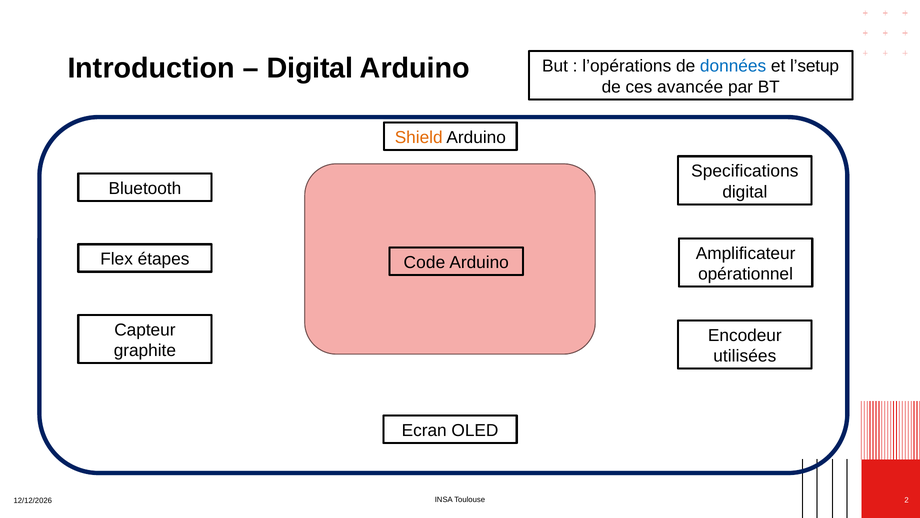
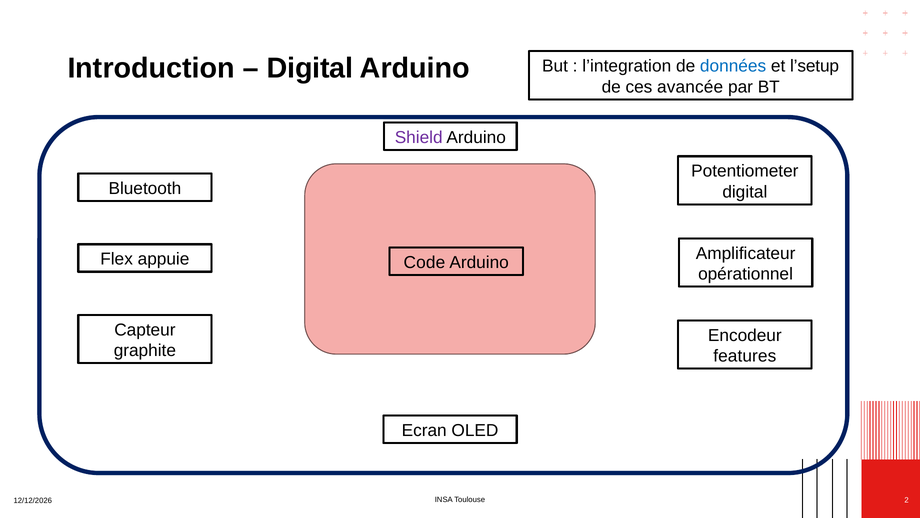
l’opérations: l’opérations -> l’integration
Shield colour: orange -> purple
Specifications: Specifications -> Potentiometer
étapes: étapes -> appuie
utilisées: utilisées -> features
